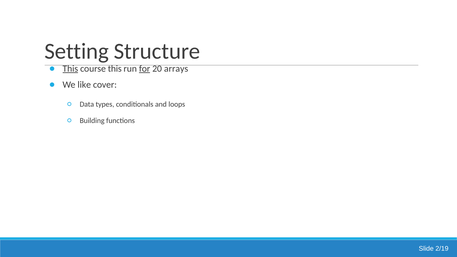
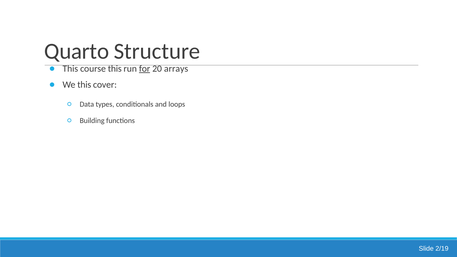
Setting: Setting -> Quarto
This at (70, 69) underline: present -> none
We like: like -> this
